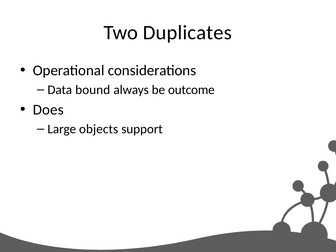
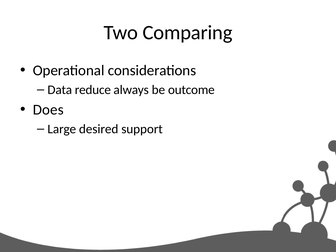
Duplicates: Duplicates -> Comparing
bound: bound -> reduce
objects: objects -> desired
